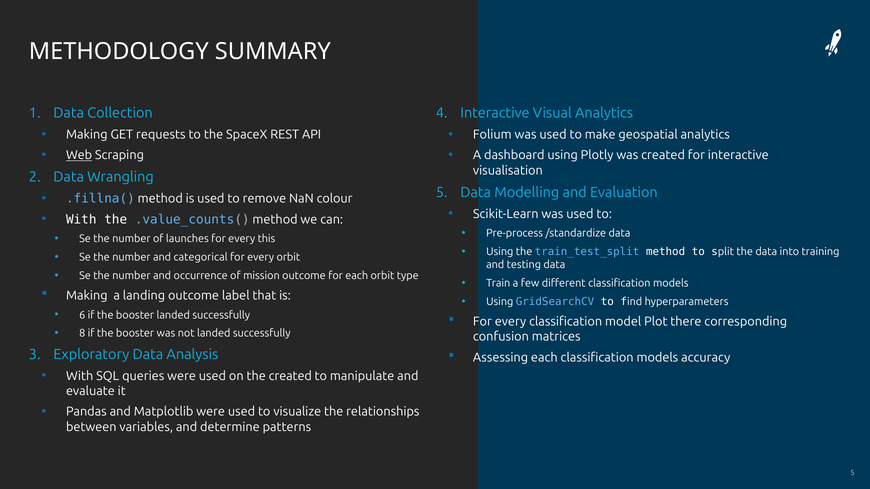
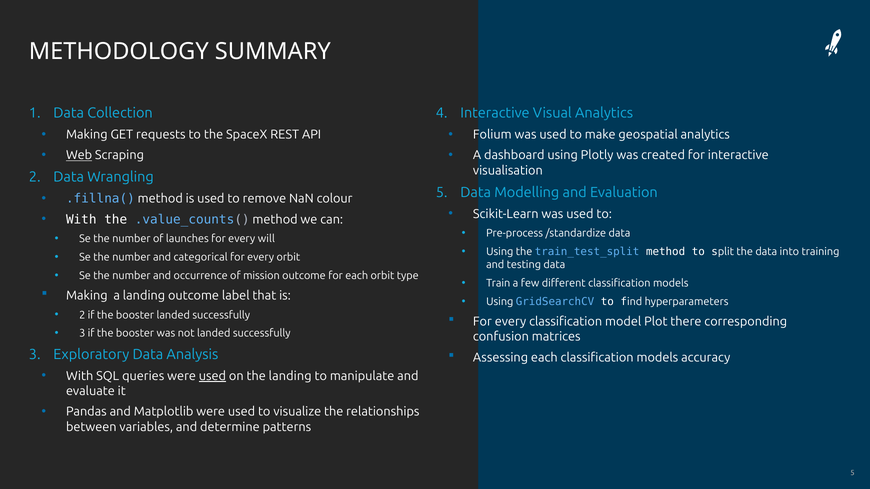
this: this -> will
6 at (82, 315): 6 -> 2
8 at (82, 334): 8 -> 3
used at (212, 376) underline: none -> present
the created: created -> landing
